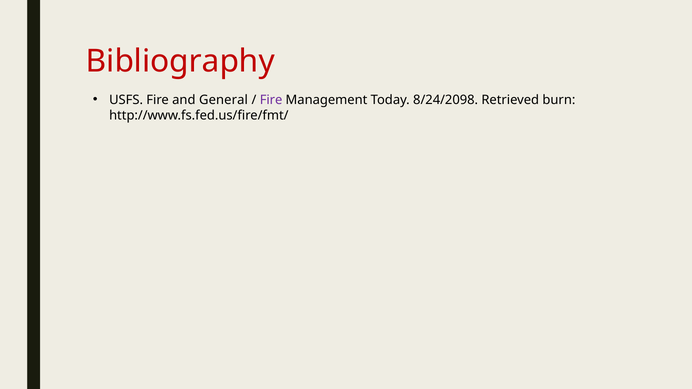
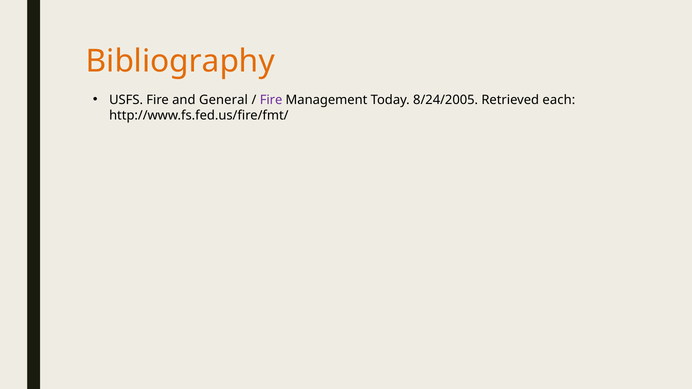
Bibliography colour: red -> orange
8/24/2098: 8/24/2098 -> 8/24/2005
burn: burn -> each
